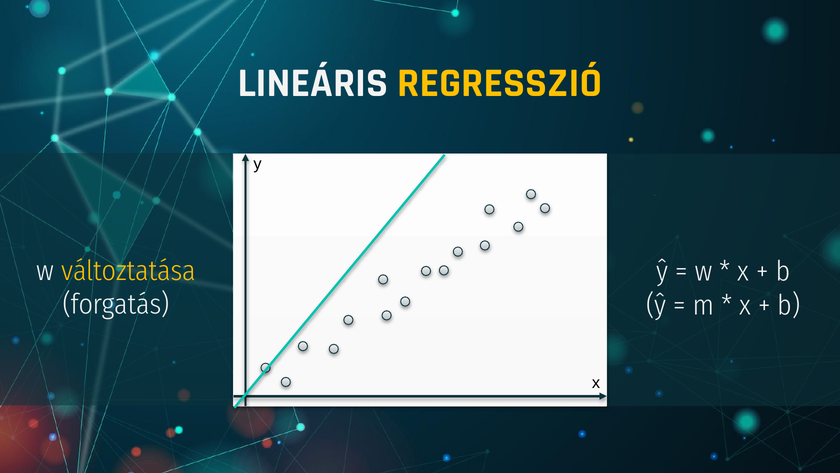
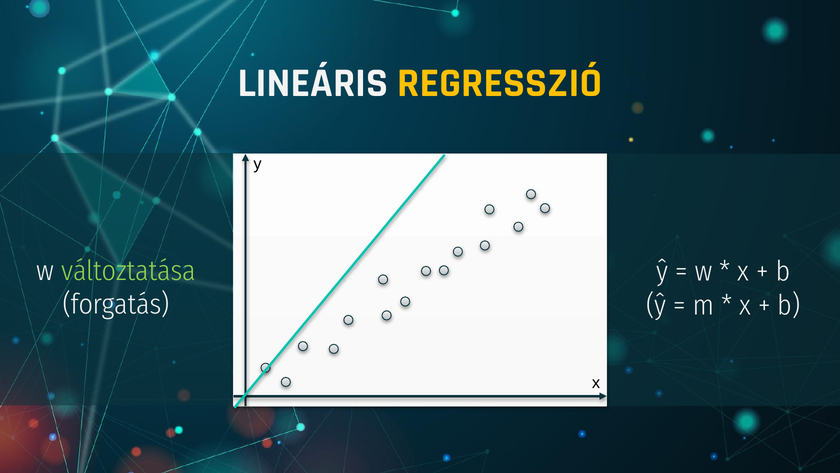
változtatása colour: yellow -> light green
